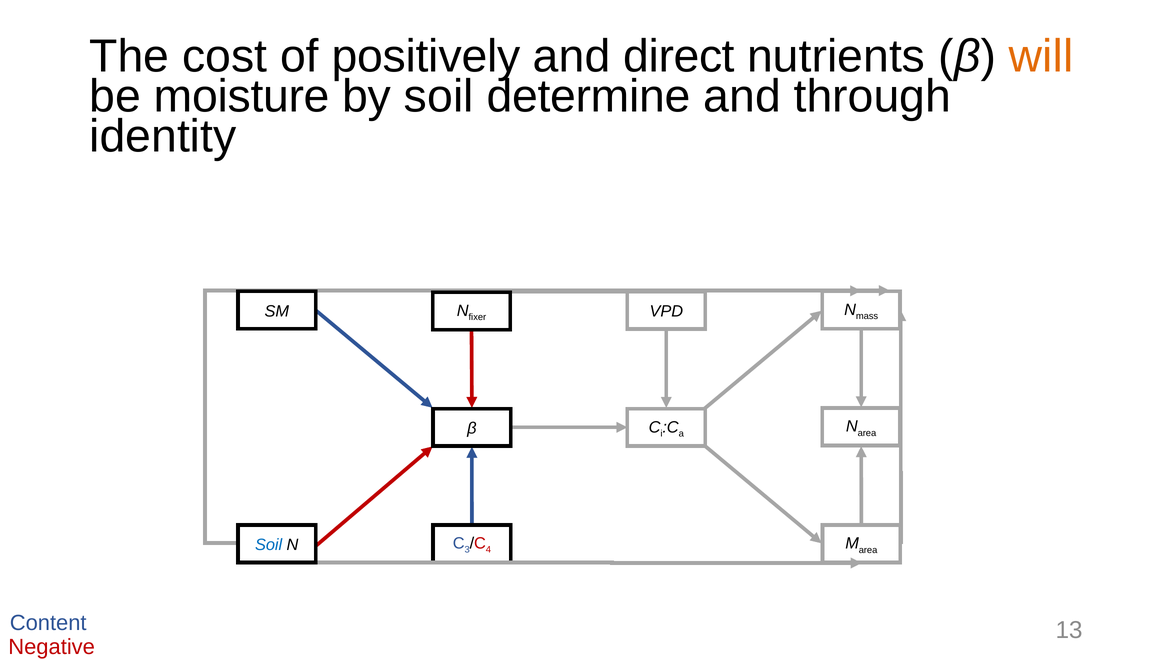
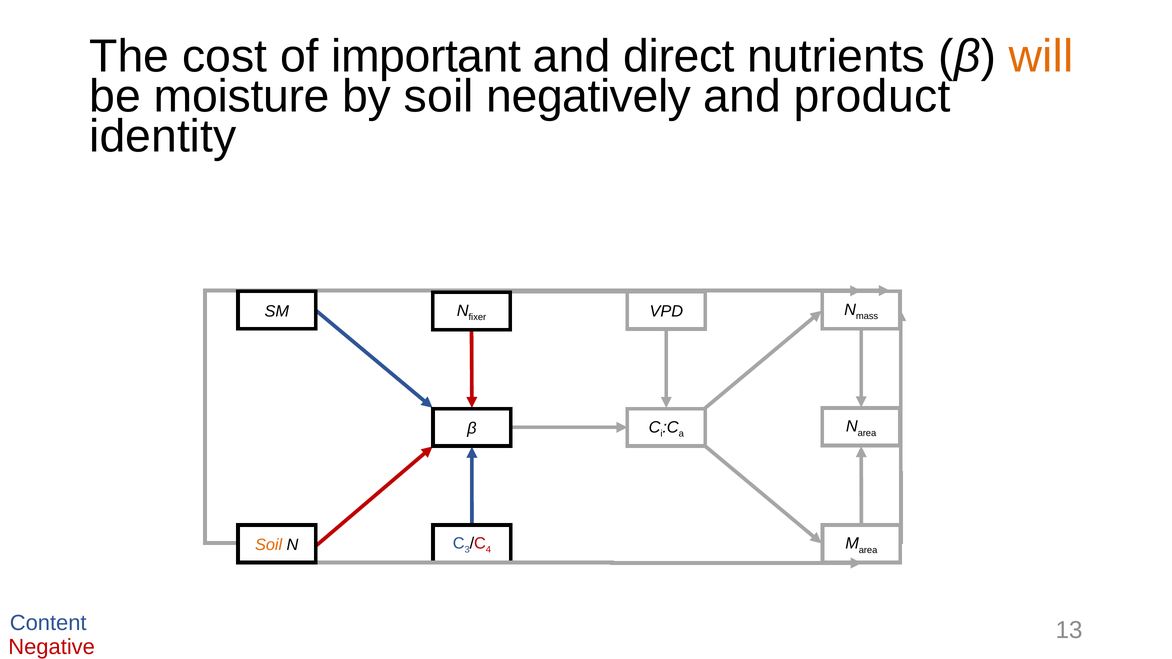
positively: positively -> important
determine: determine -> negatively
through: through -> product
Soil at (269, 545) colour: blue -> orange
